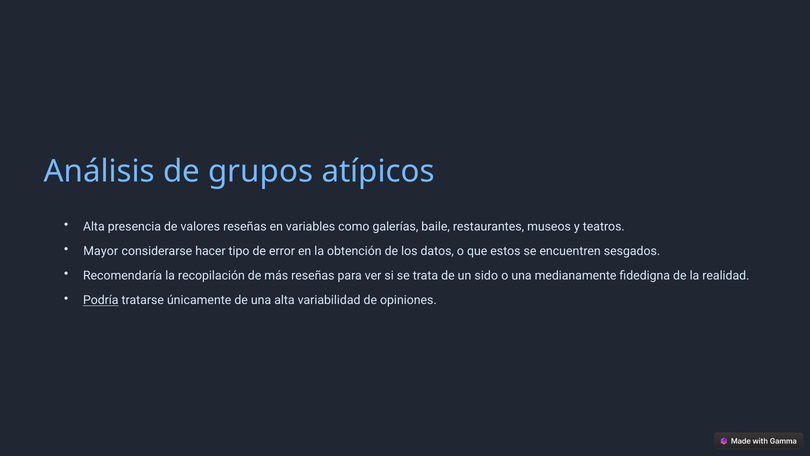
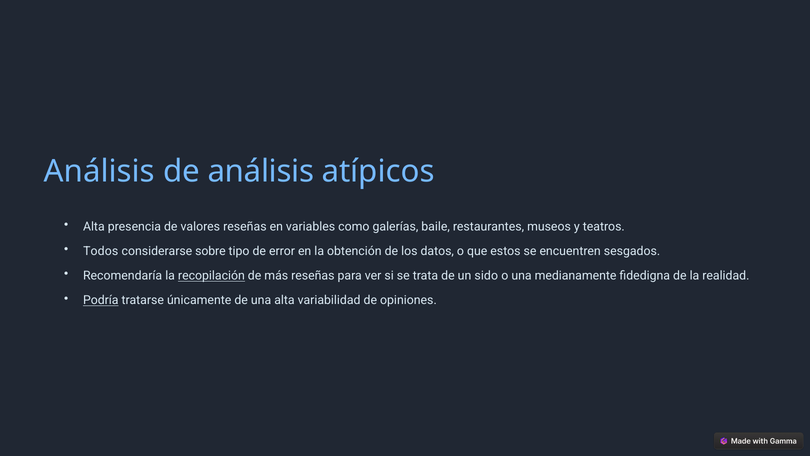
de grupos: grupos -> análisis
Mayor: Mayor -> Todos
hacer: hacer -> sobre
recopilación underline: none -> present
